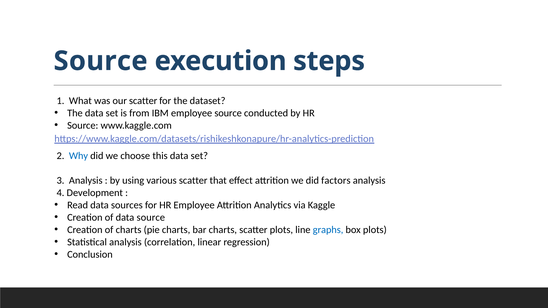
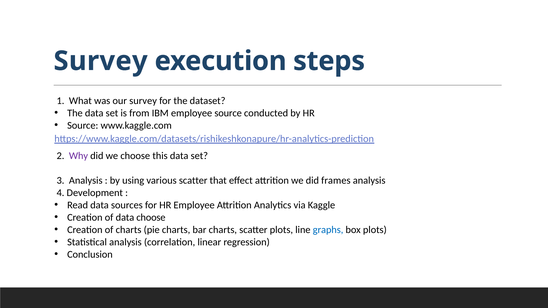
Source at (101, 61): Source -> Survey
our scatter: scatter -> survey
Why colour: blue -> purple
factors: factors -> frames
data source: source -> choose
